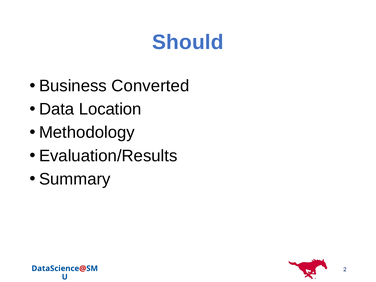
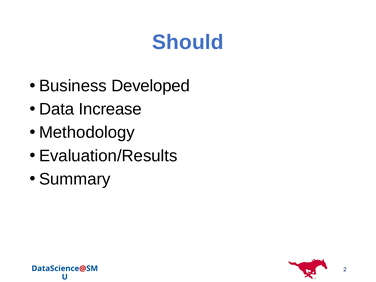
Converted: Converted -> Developed
Location: Location -> Increase
